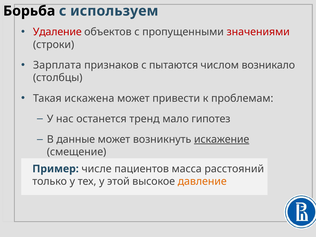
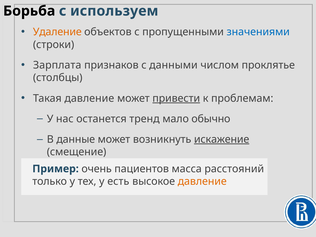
Удаление colour: red -> orange
значениями colour: red -> blue
пытаются: пытаются -> данными
возникало: возникало -> проклятье
Такая искажена: искажена -> давление
привести underline: none -> present
гипотез: гипотез -> обычно
числе: числе -> очень
этой: этой -> есть
